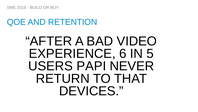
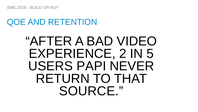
6: 6 -> 2
DEVICES: DEVICES -> SOURCE
